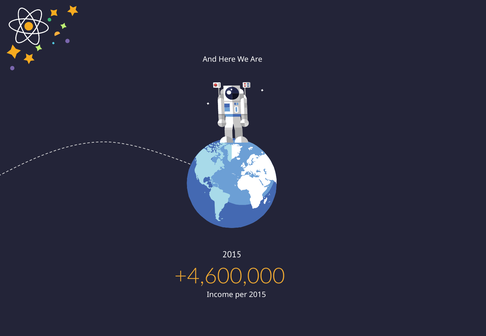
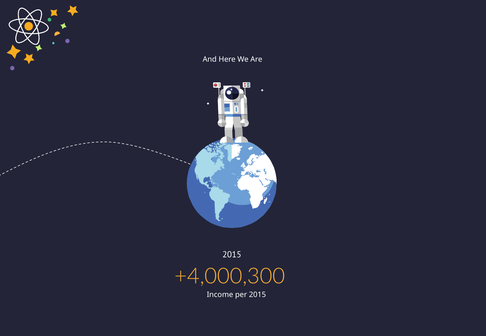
+4,600,000: +4,600,000 -> +4,000,300
